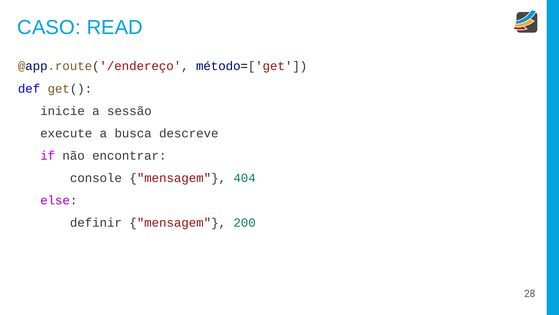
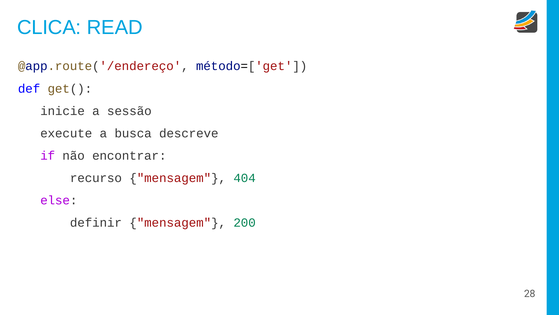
CASO: CASO -> CLICA
console: console -> recurso
